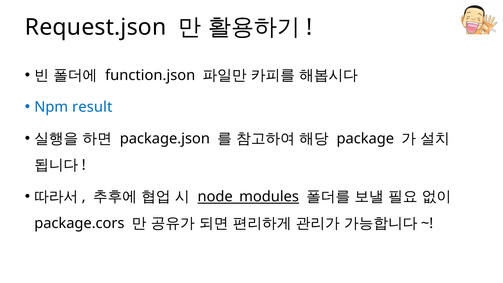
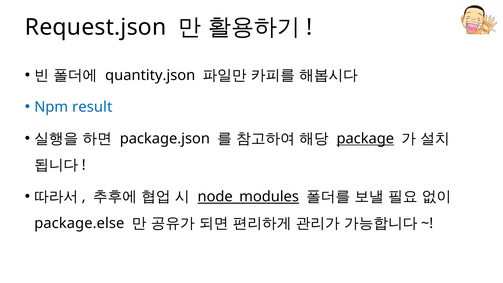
function.json: function.json -> quantity.json
package underline: none -> present
package.cors: package.cors -> package.else
